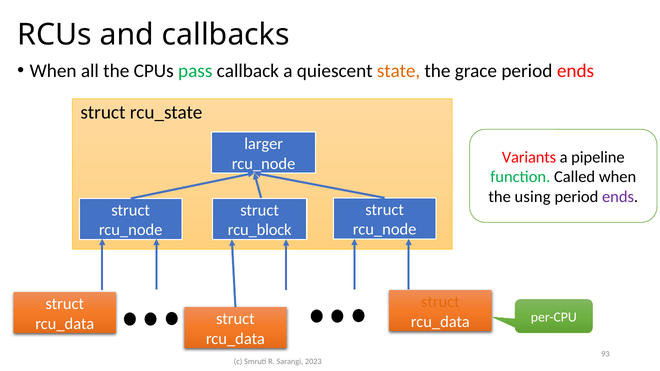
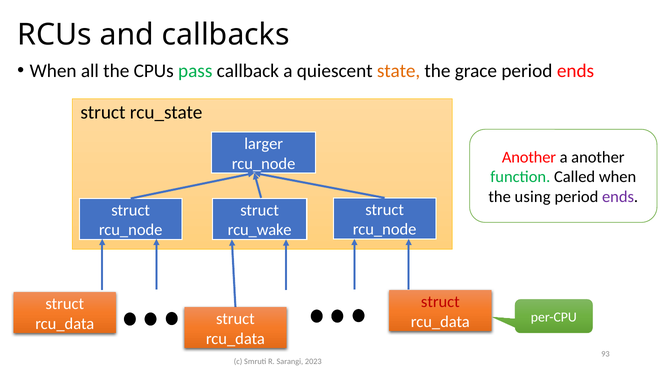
Variants at (529, 157): Variants -> Another
a pipeline: pipeline -> another
rcu_block: rcu_block -> rcu_wake
struct at (440, 302) colour: orange -> red
